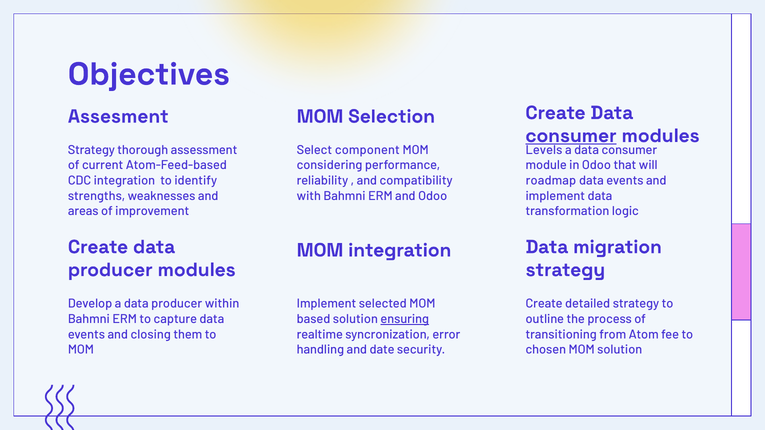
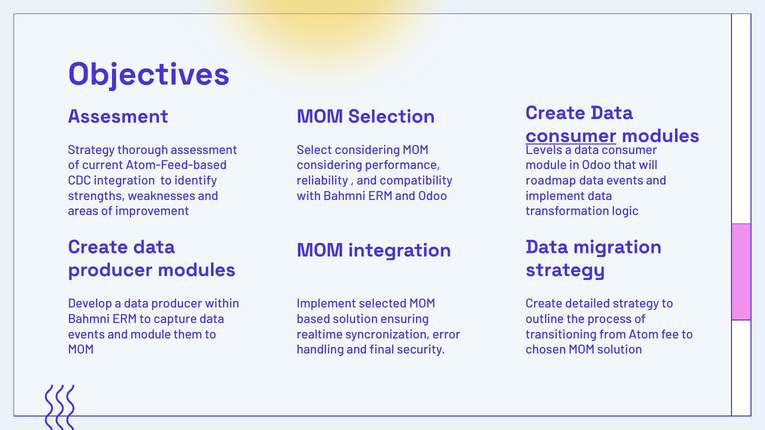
Select component: component -> considering
ensuring underline: present -> none
and closing: closing -> module
date: date -> final
